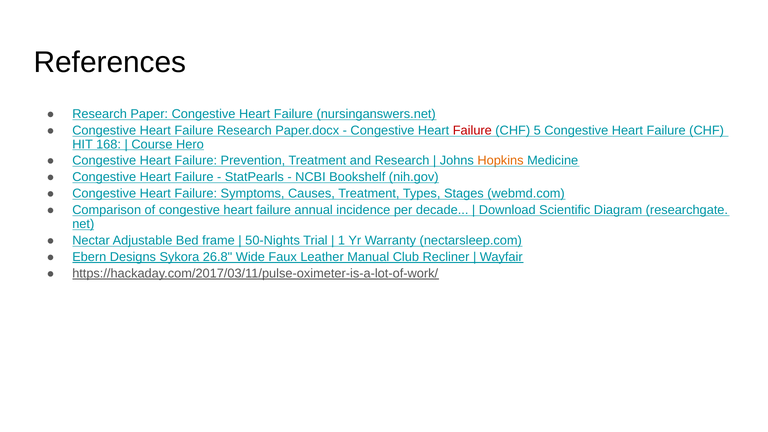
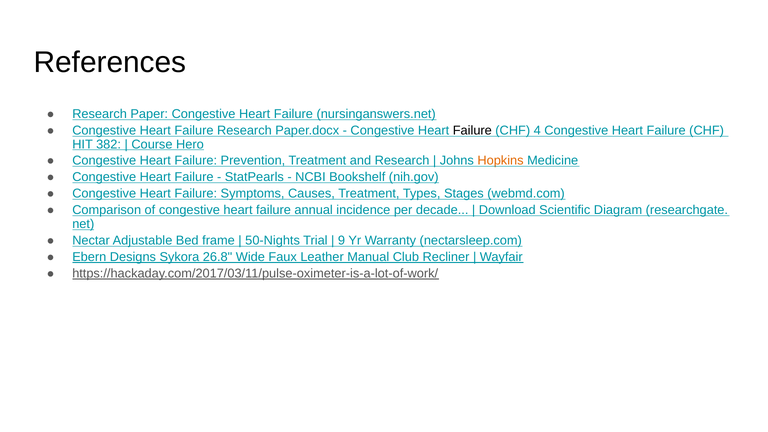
Failure at (472, 131) colour: red -> black
5: 5 -> 4
168: 168 -> 382
1: 1 -> 9
